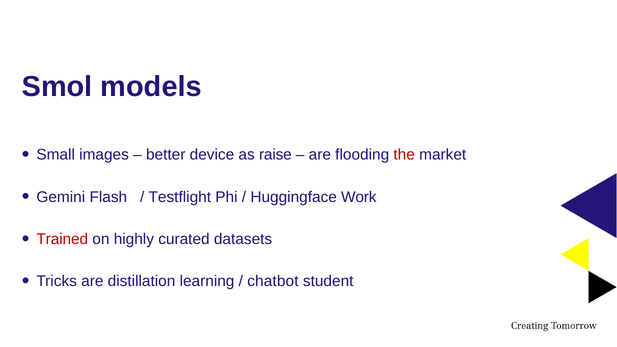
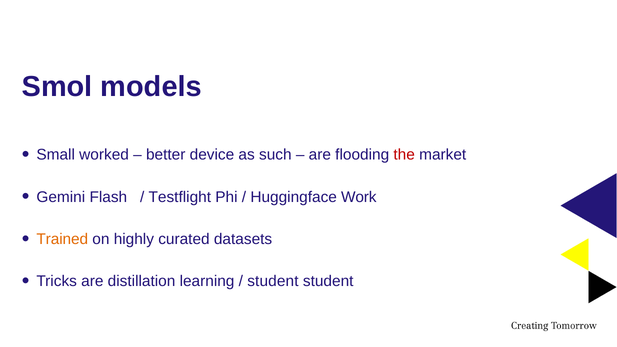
images: images -> worked
raise: raise -> such
Trained colour: red -> orange
chatbot at (273, 281): chatbot -> student
